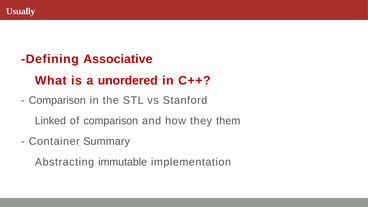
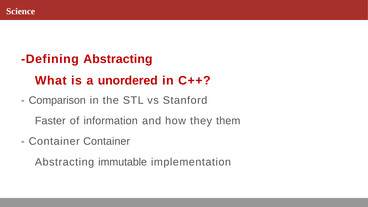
Usually: Usually -> Science
Defining Associative: Associative -> Abstracting
Linked: Linked -> Faster
of comparison: comparison -> information
Container Summary: Summary -> Container
